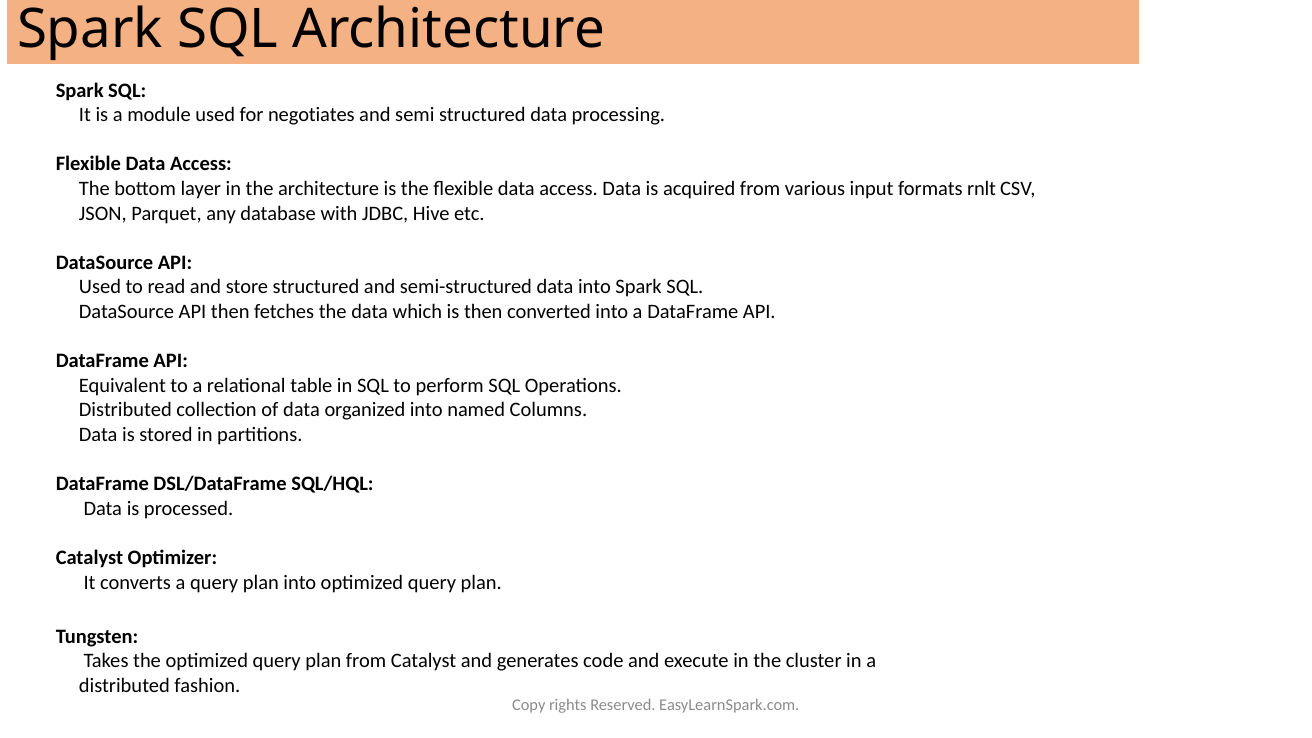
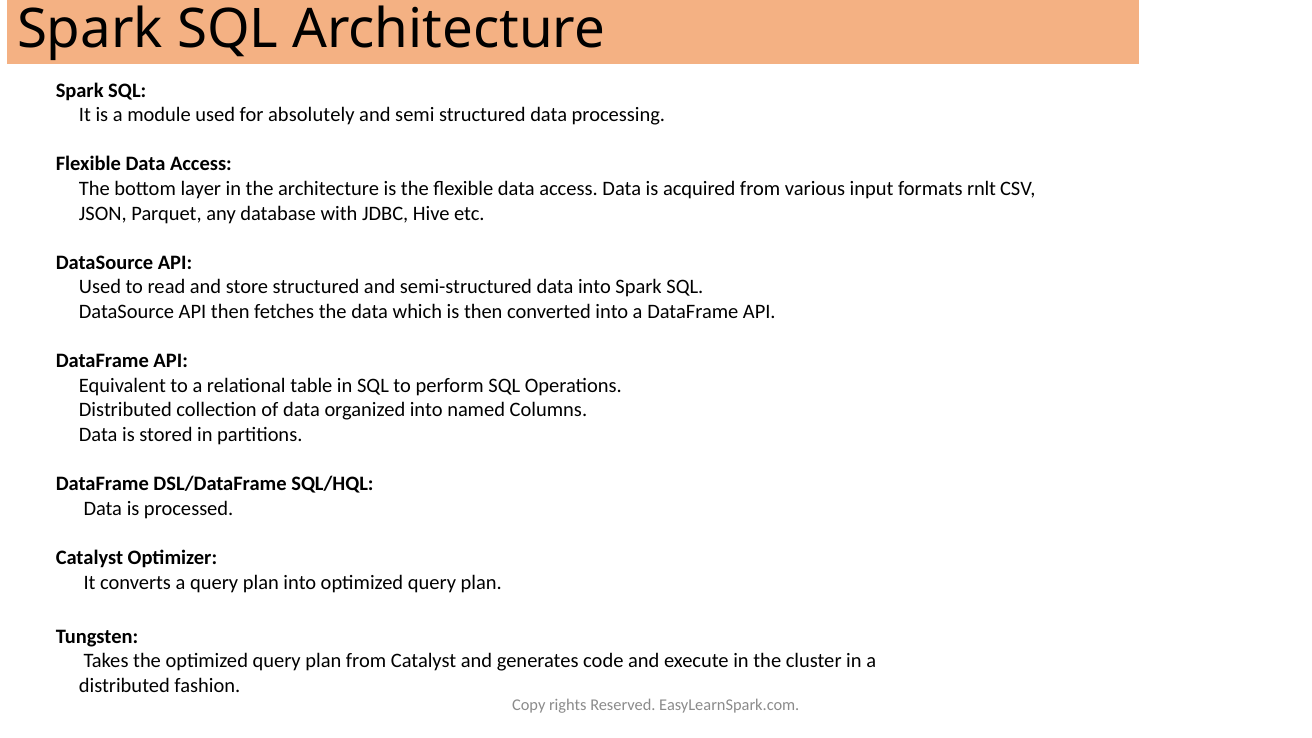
negotiates: negotiates -> absolutely
